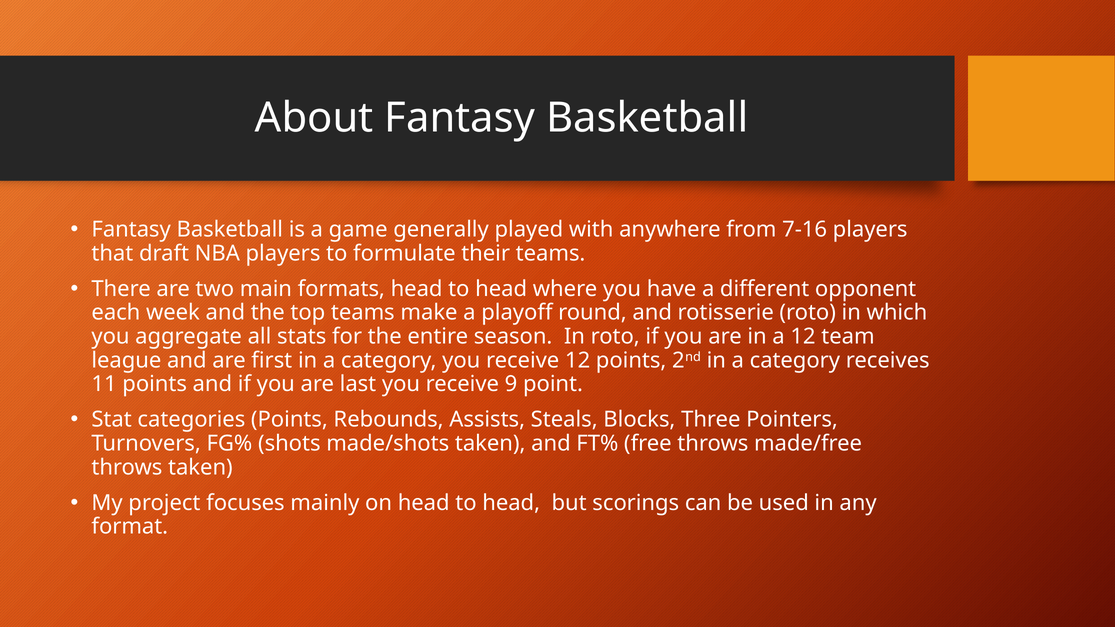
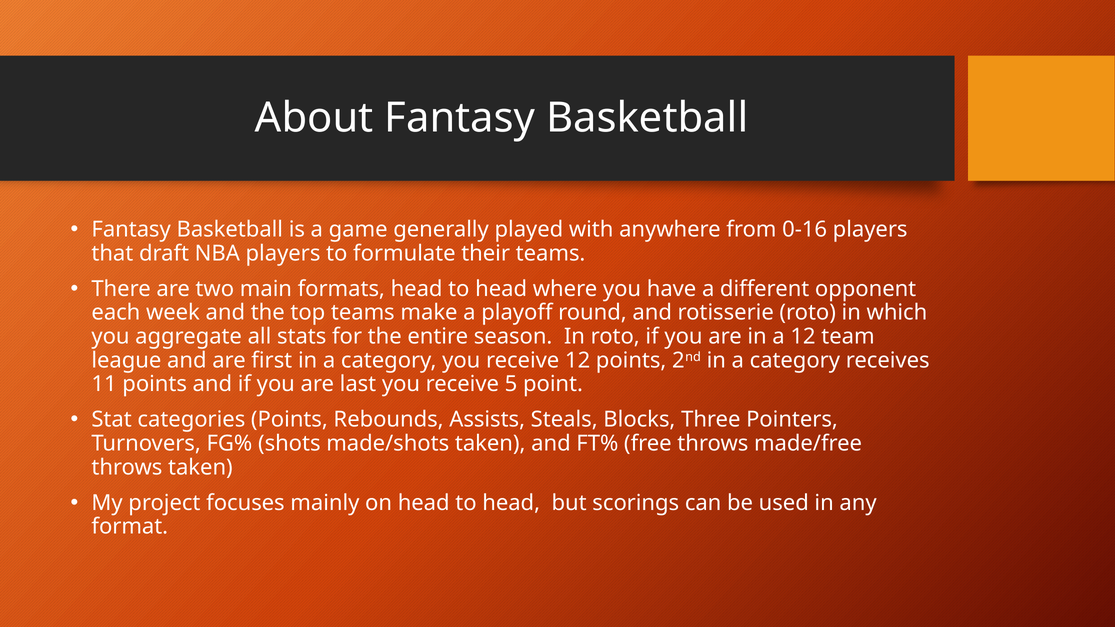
7-16: 7-16 -> 0-16
9: 9 -> 5
